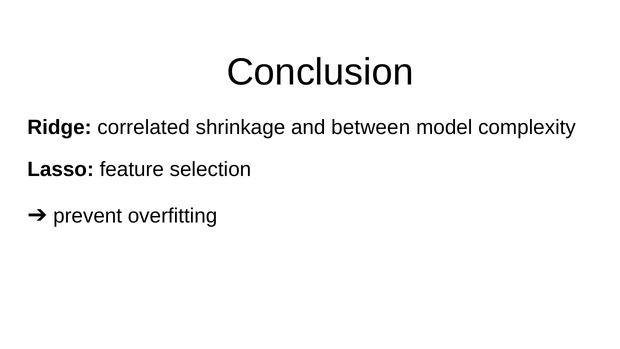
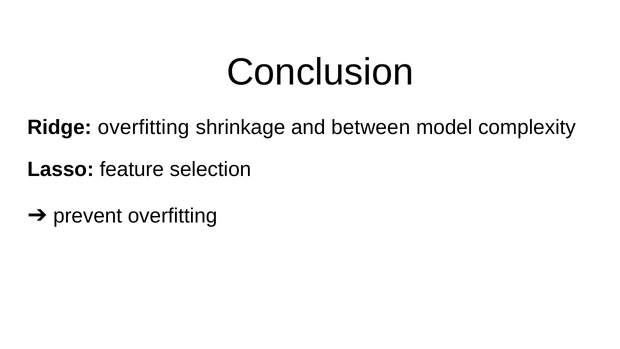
Ridge correlated: correlated -> overfitting
